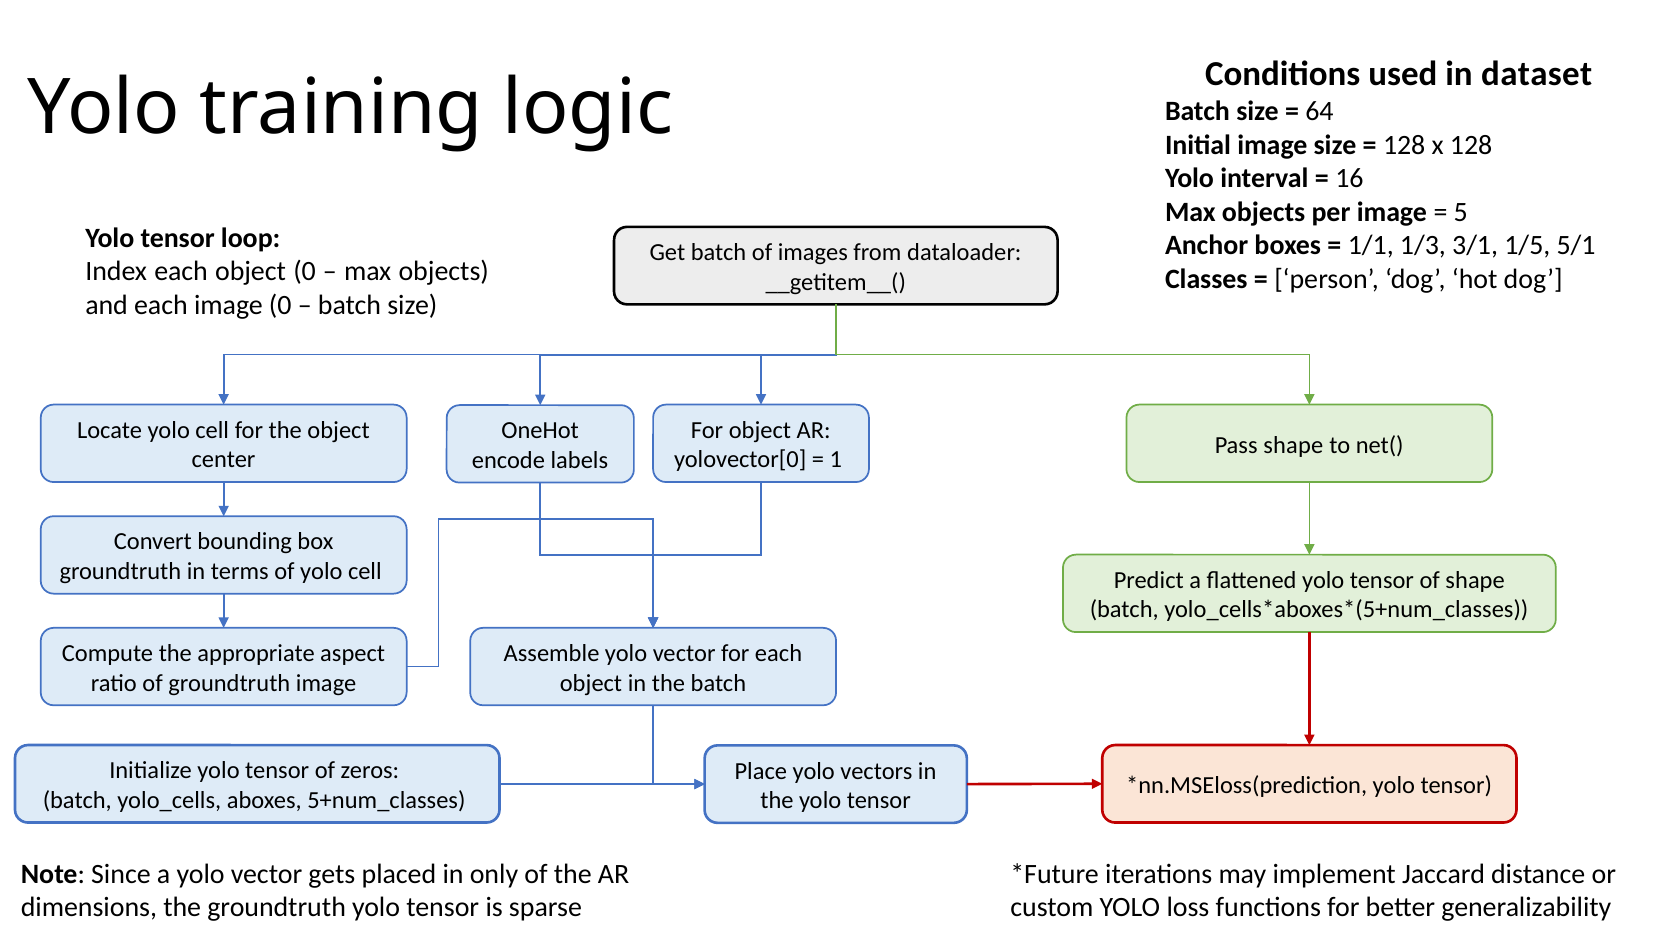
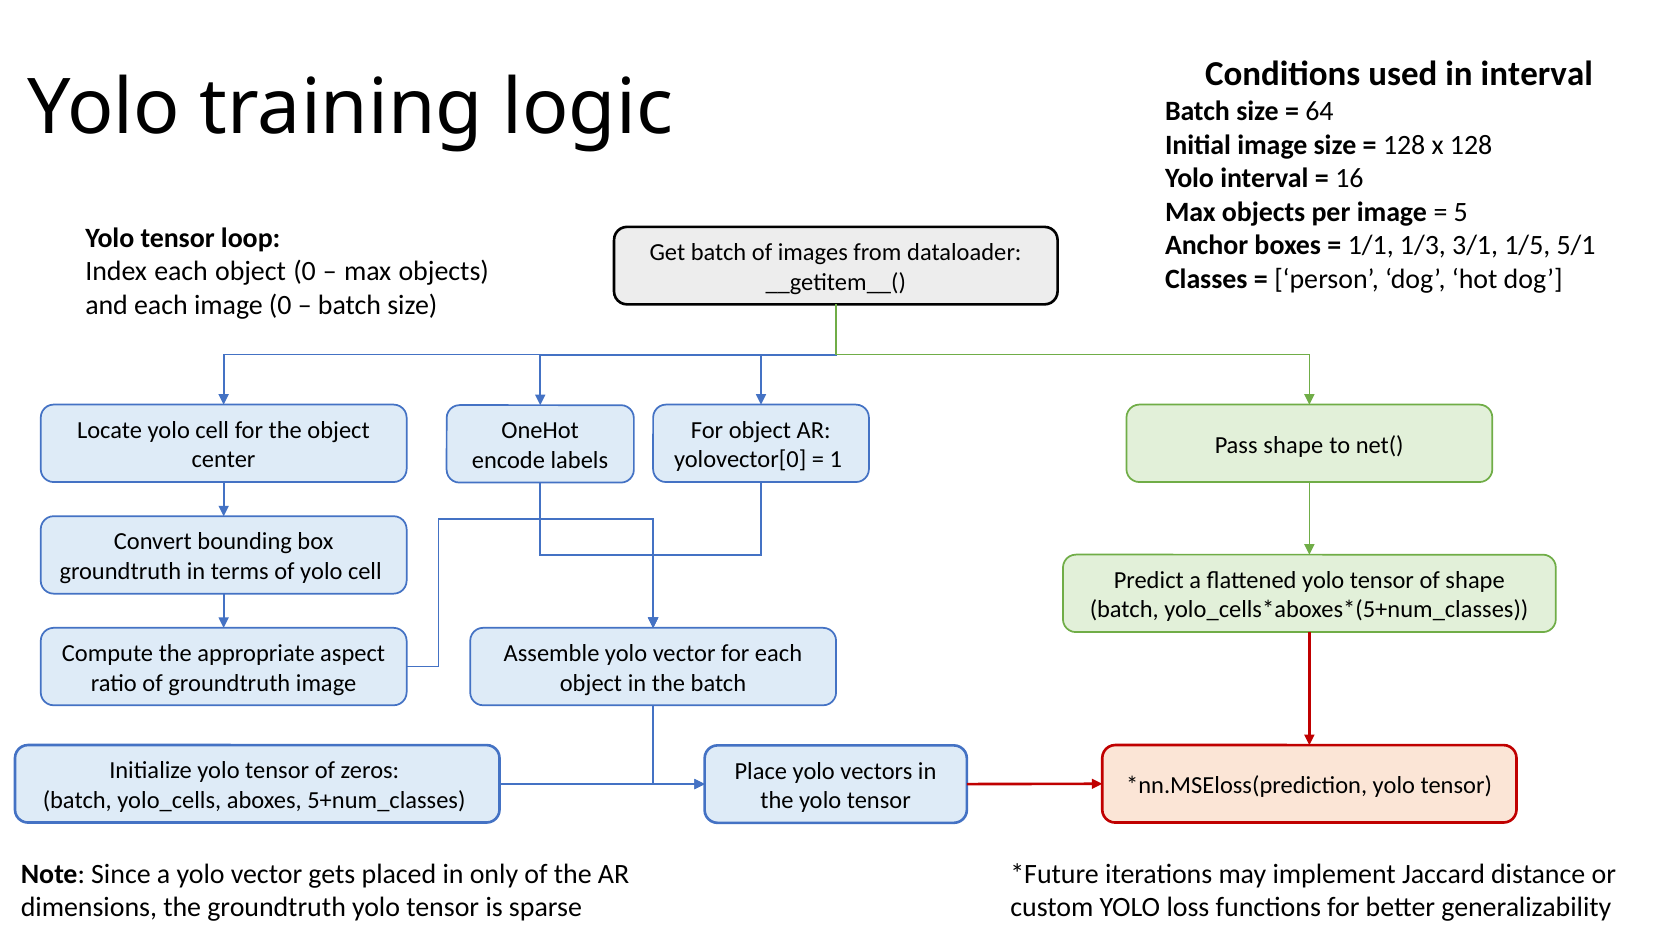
in dataset: dataset -> interval
